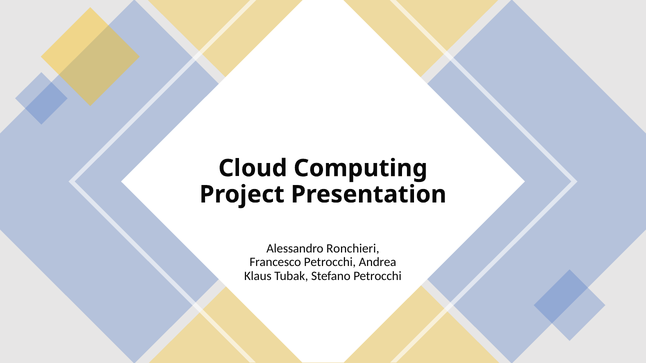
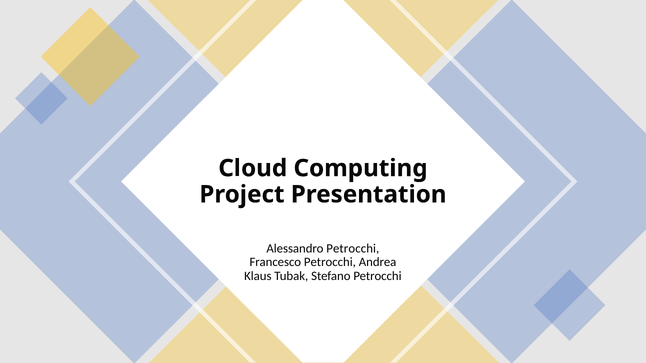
Alessandro Ronchieri: Ronchieri -> Petrocchi
